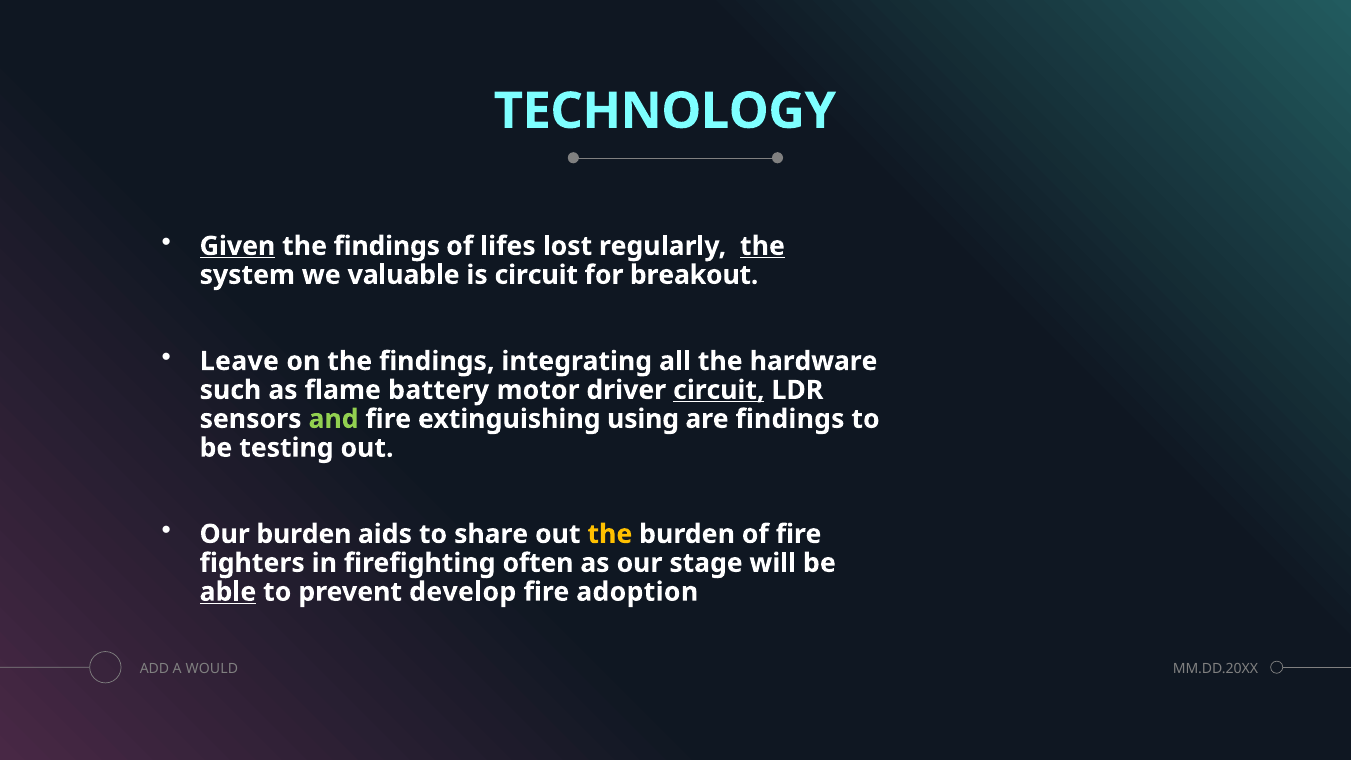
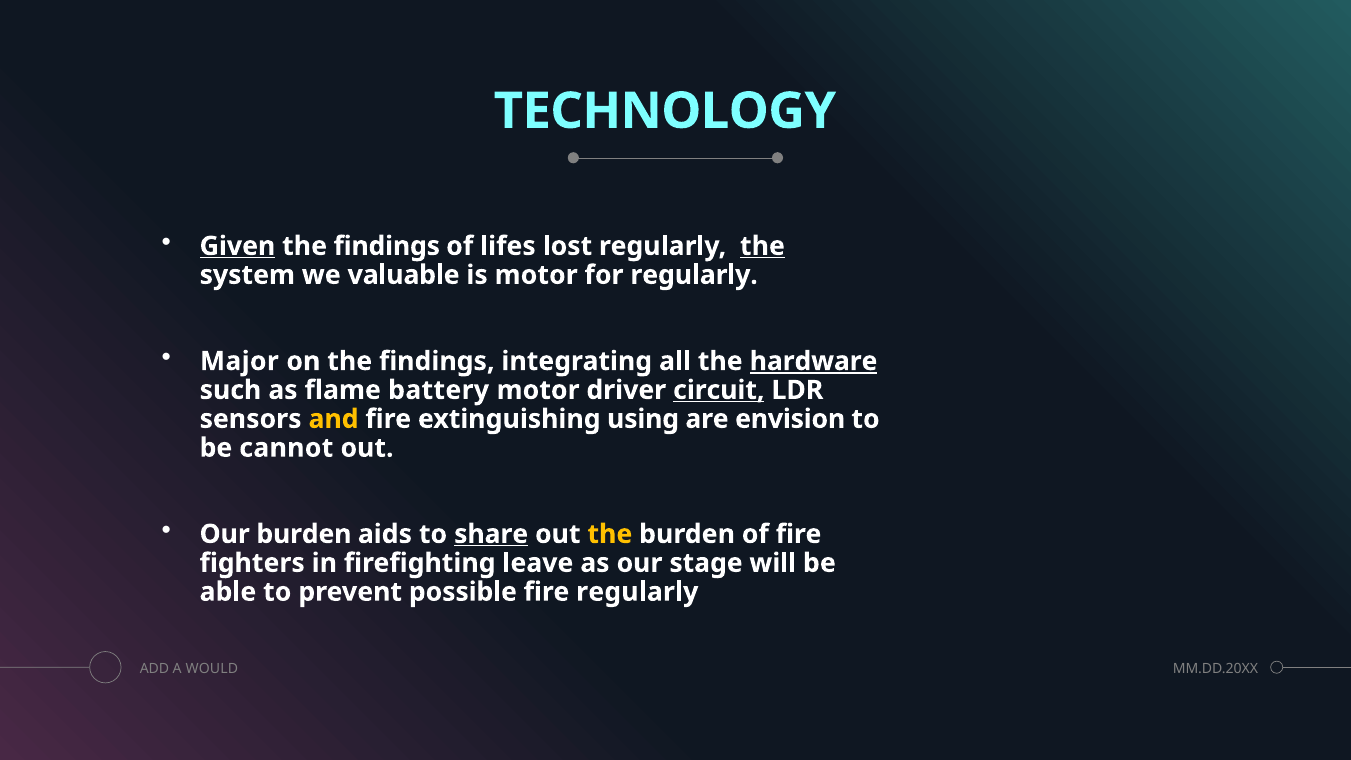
is circuit: circuit -> motor
for breakout: breakout -> regularly
Leave: Leave -> Major
hardware underline: none -> present
and colour: light green -> yellow
are findings: findings -> envision
testing: testing -> cannot
share underline: none -> present
often: often -> leave
able underline: present -> none
develop: develop -> possible
fire adoption: adoption -> regularly
